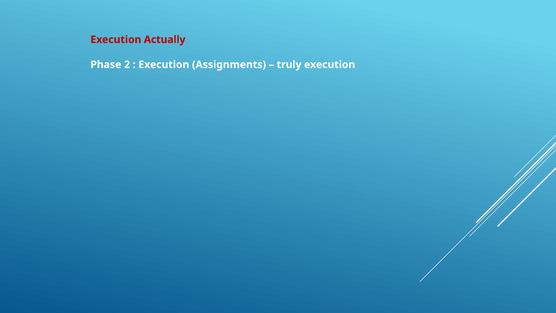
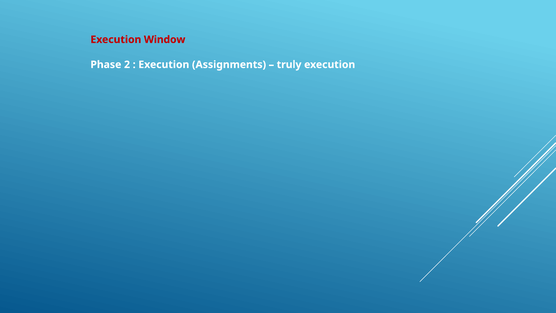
Actually: Actually -> Window
